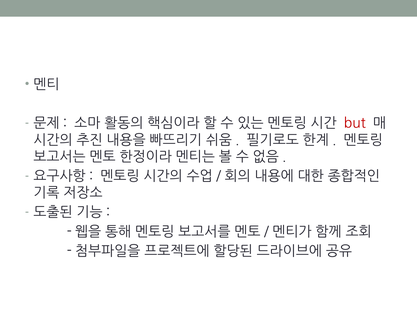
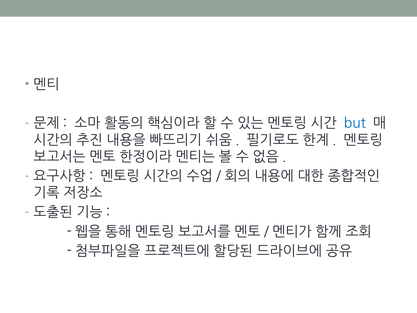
but colour: red -> blue
